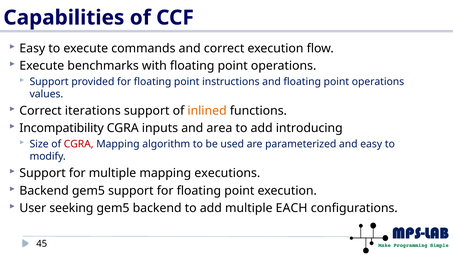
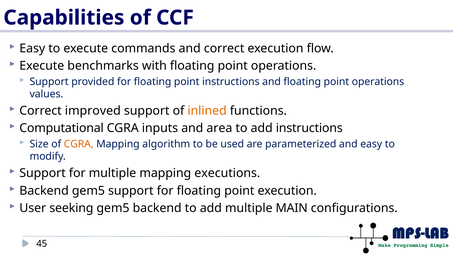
iterations: iterations -> improved
Incompatibility: Incompatibility -> Computational
add introducing: introducing -> instructions
CGRA at (79, 144) colour: red -> orange
EACH: EACH -> MAIN
